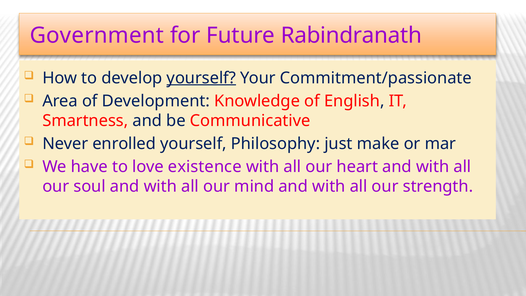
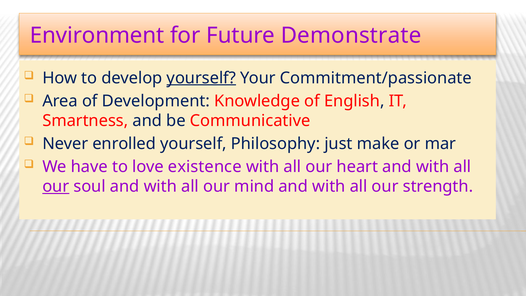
Government: Government -> Environment
Rabindranath: Rabindranath -> Demonstrate
our at (56, 186) underline: none -> present
